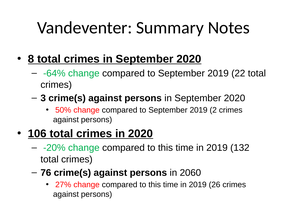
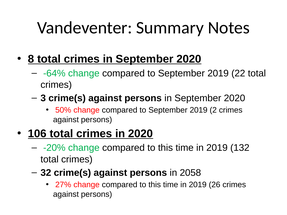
76: 76 -> 32
2060: 2060 -> 2058
